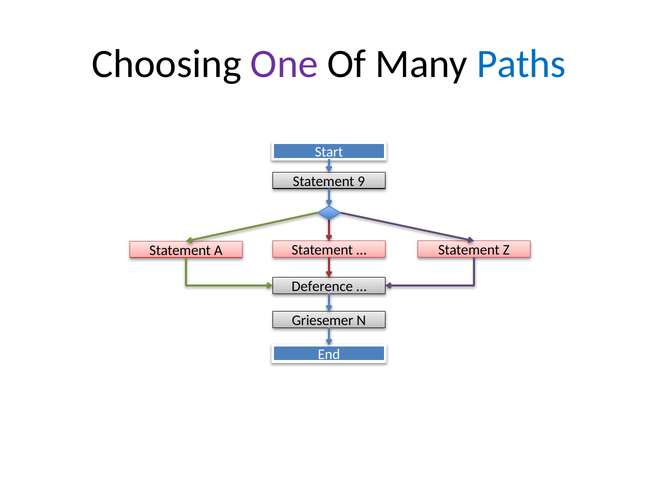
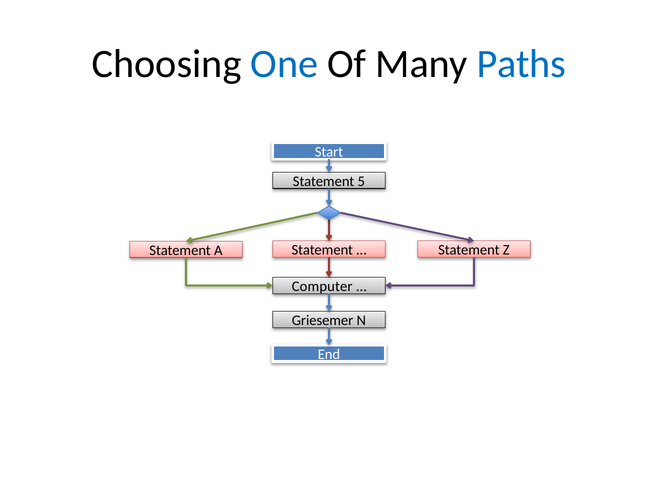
One colour: purple -> blue
9: 9 -> 5
Deference: Deference -> Computer
